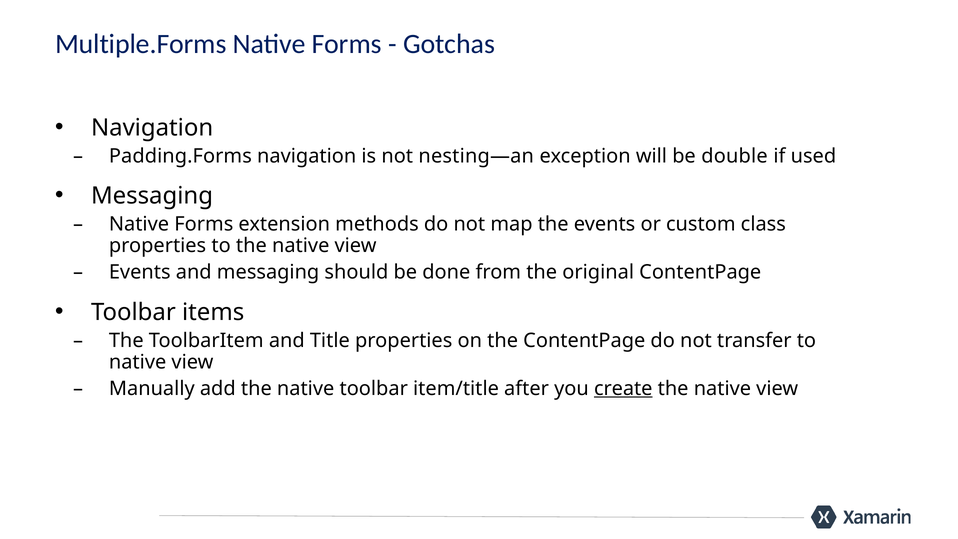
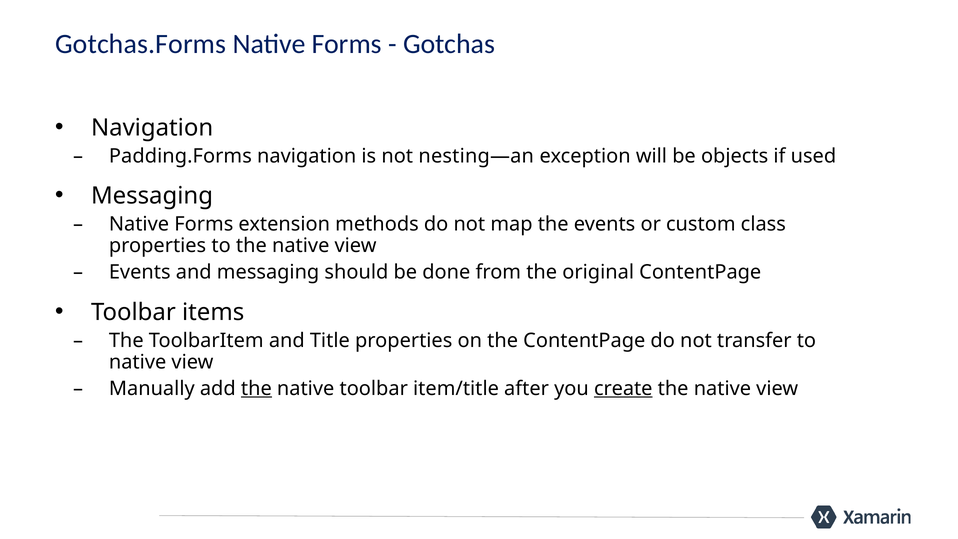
Multiple.Forms: Multiple.Forms -> Gotchas.Forms
double: double -> objects
the at (256, 388) underline: none -> present
